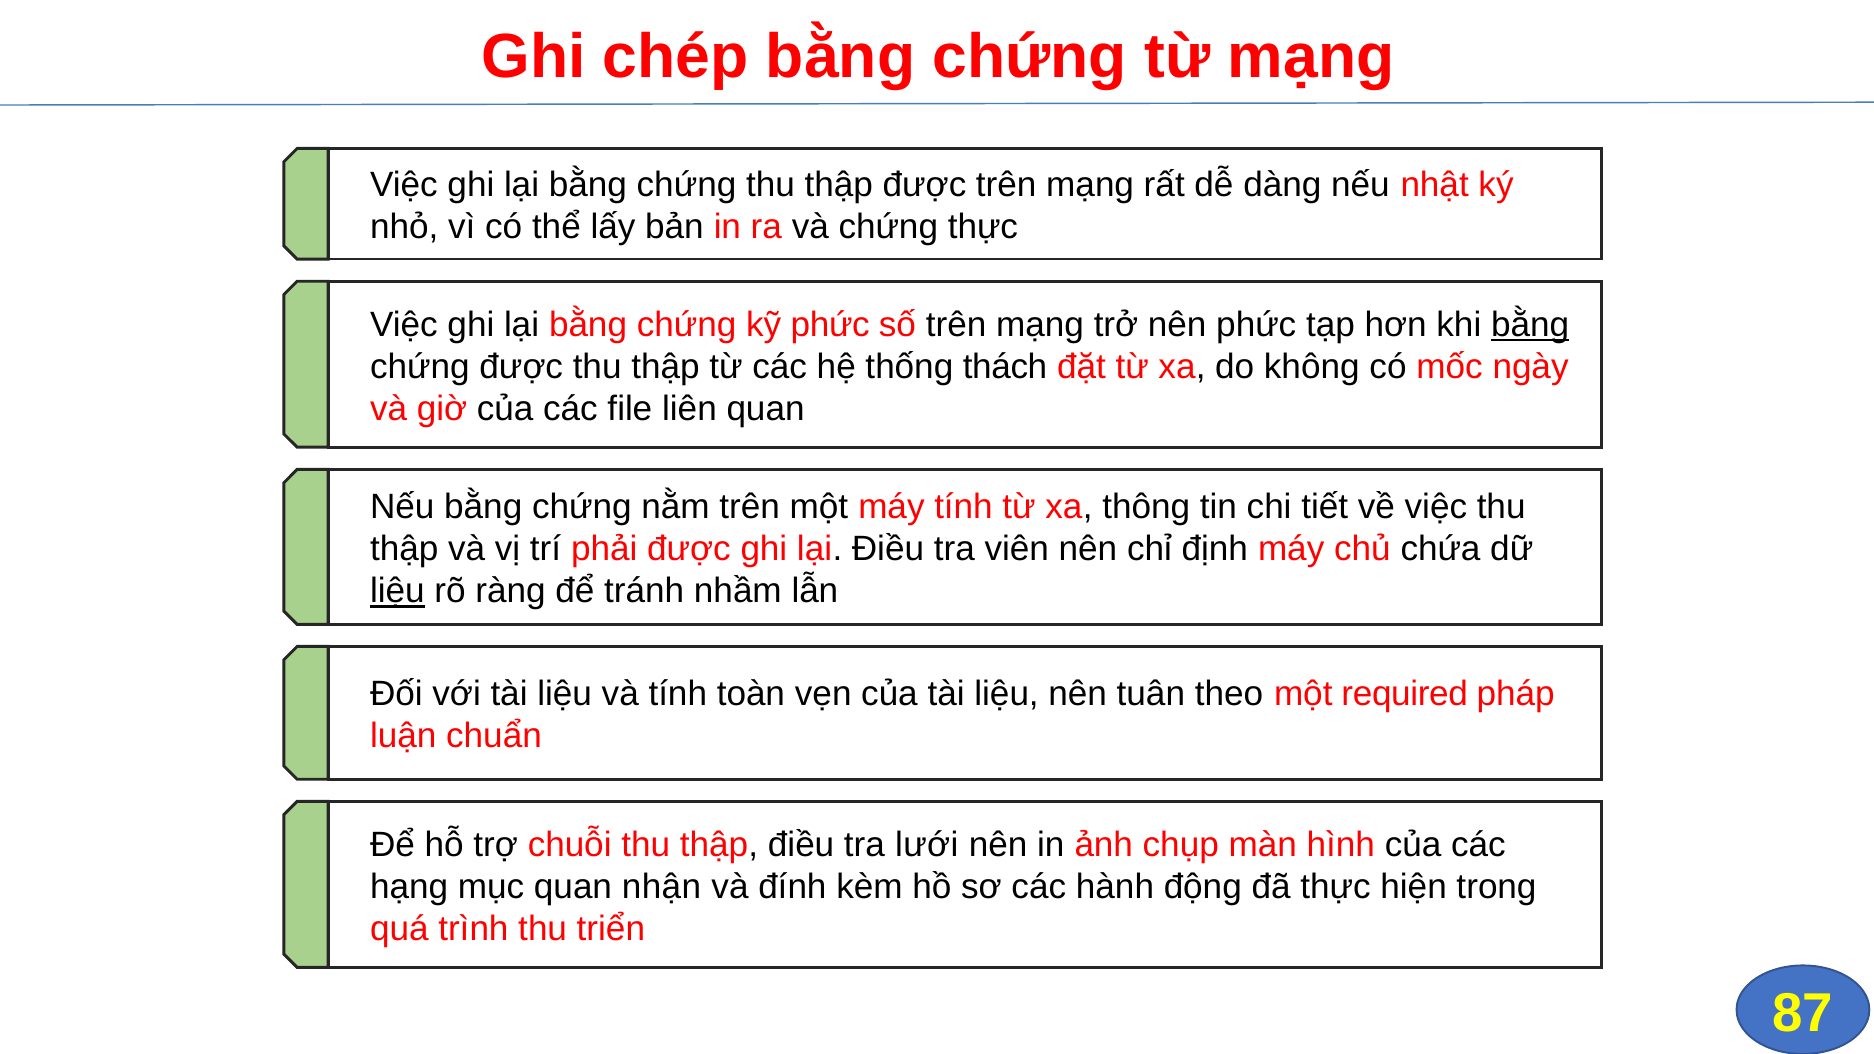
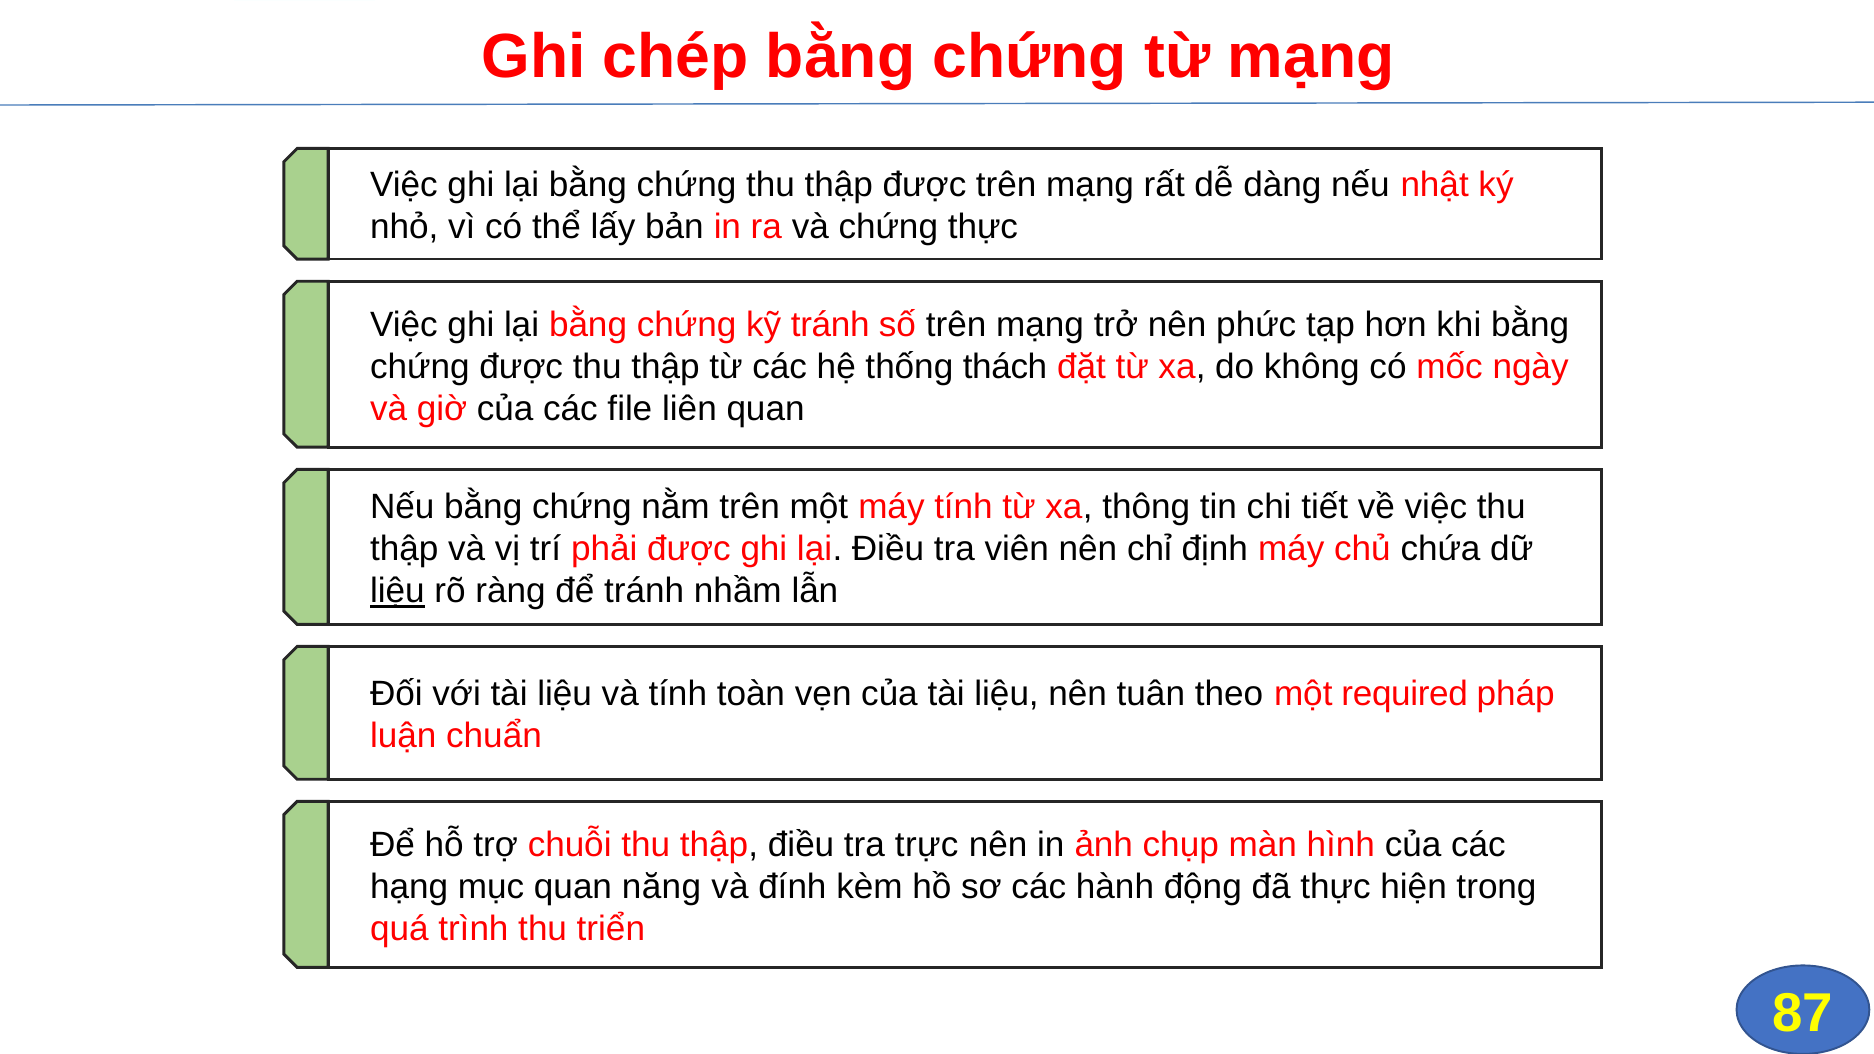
kỹ phức: phức -> tránh
bằng at (1530, 325) underline: present -> none
lưới: lưới -> trực
nhận: nhận -> năng
